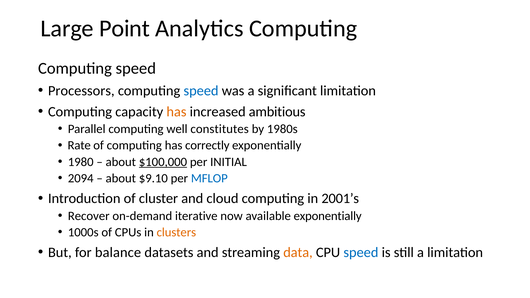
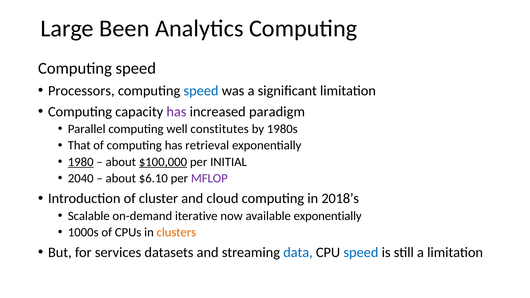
Point: Point -> Been
has at (176, 112) colour: orange -> purple
ambitious: ambitious -> paradigm
Rate: Rate -> That
correctly: correctly -> retrieval
1980 underline: none -> present
2094: 2094 -> 2040
$9.10: $9.10 -> $6.10
MFLOP colour: blue -> purple
2001’s: 2001’s -> 2018’s
Recover: Recover -> Scalable
balance: balance -> services
data colour: orange -> blue
